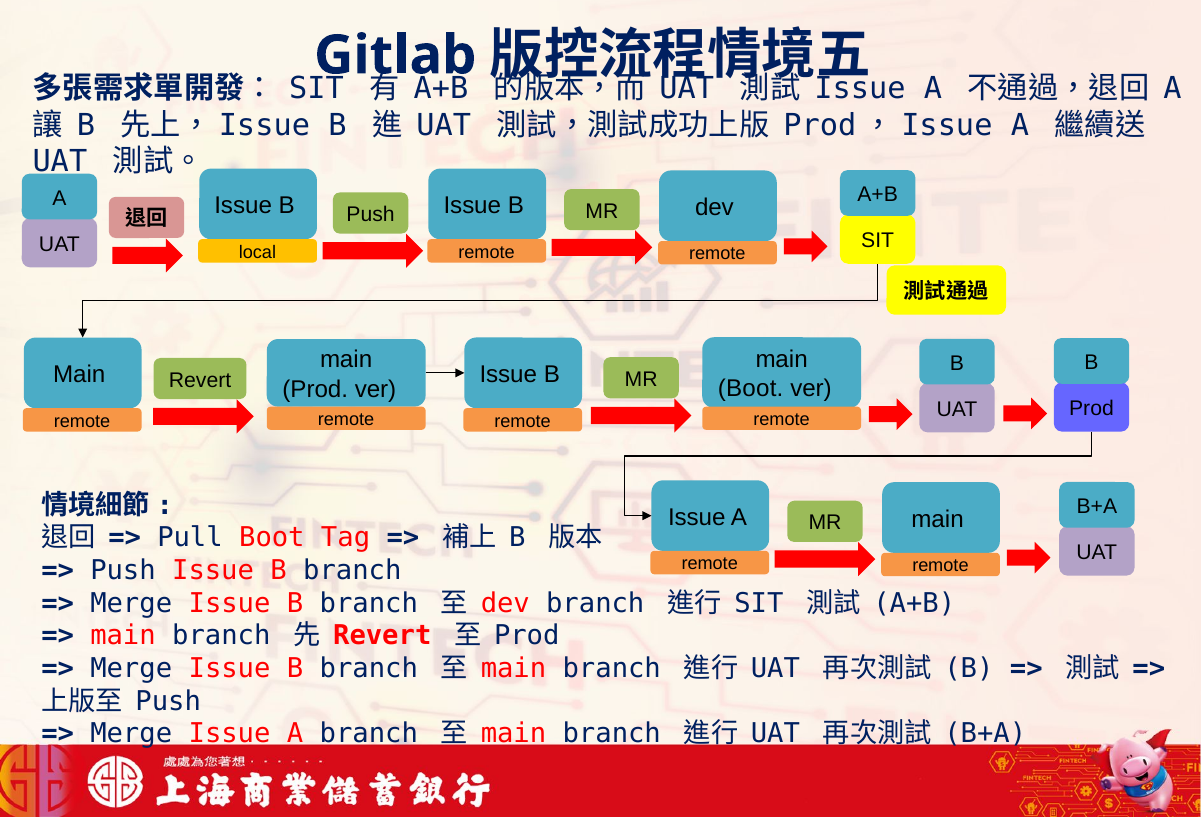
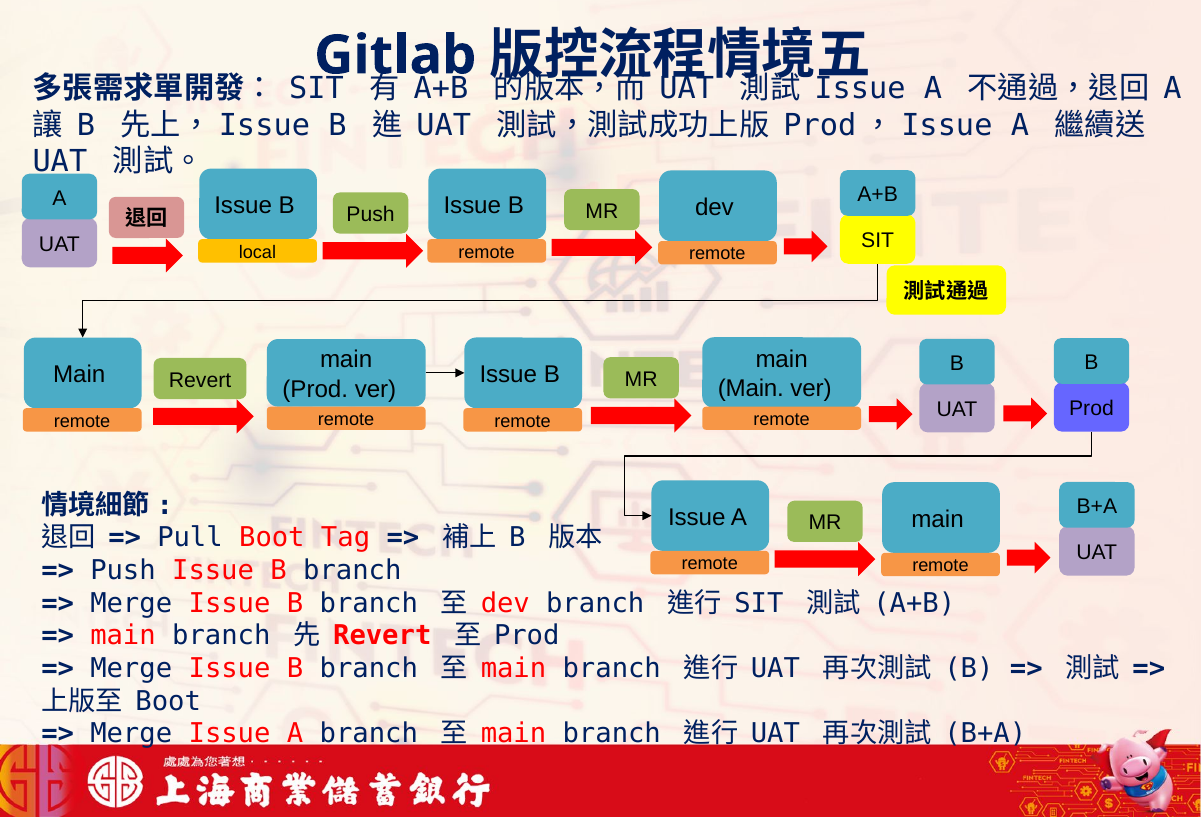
Boot at (751, 389): Boot -> Main
Push at (168, 701): Push -> Boot
